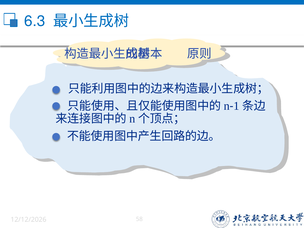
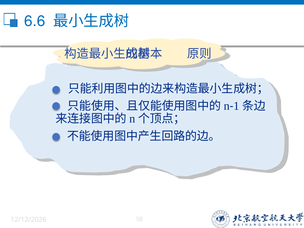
6.3: 6.3 -> 6.6
